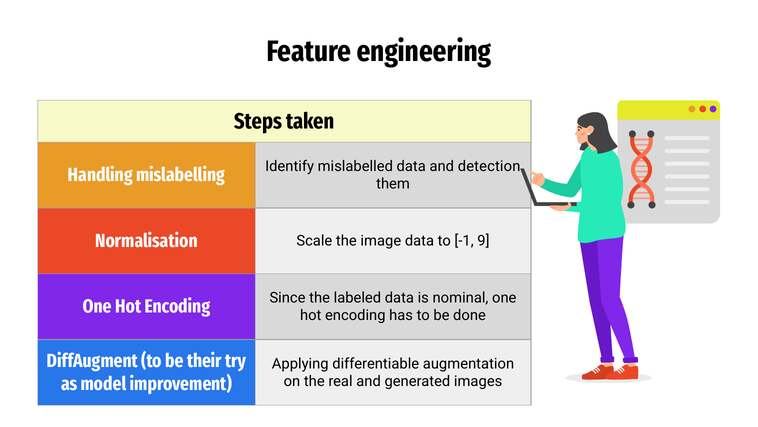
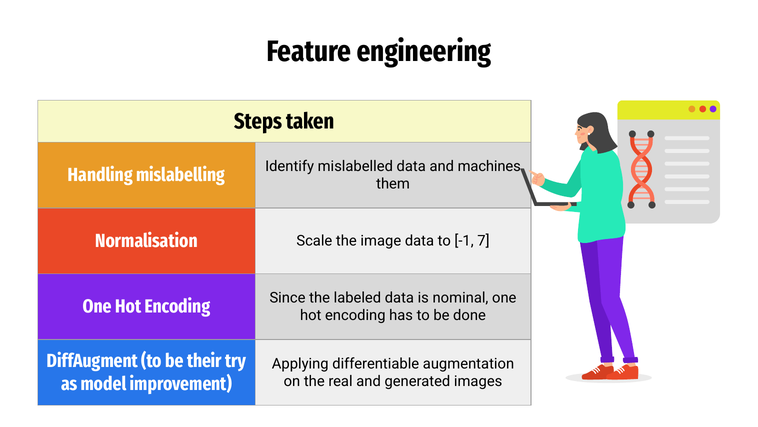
detection: detection -> machines
9: 9 -> 7
